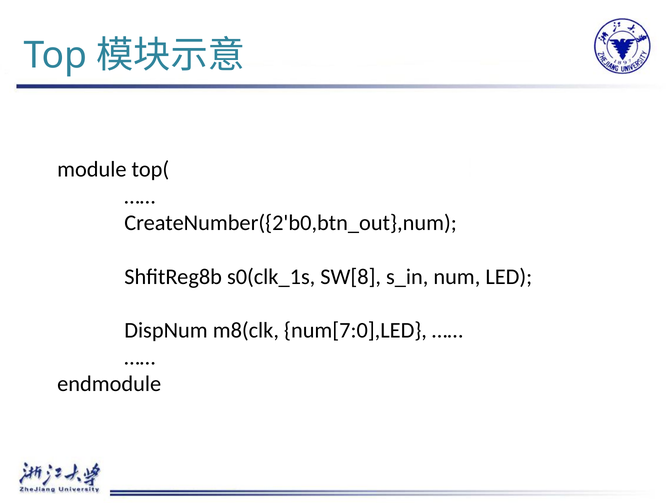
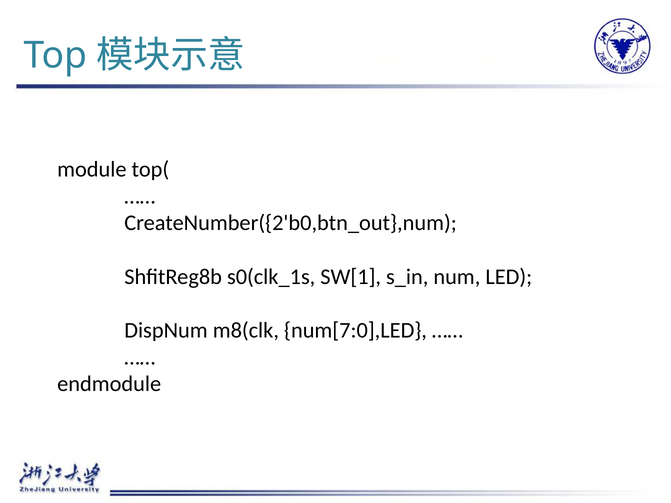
SW[8: SW[8 -> SW[1
